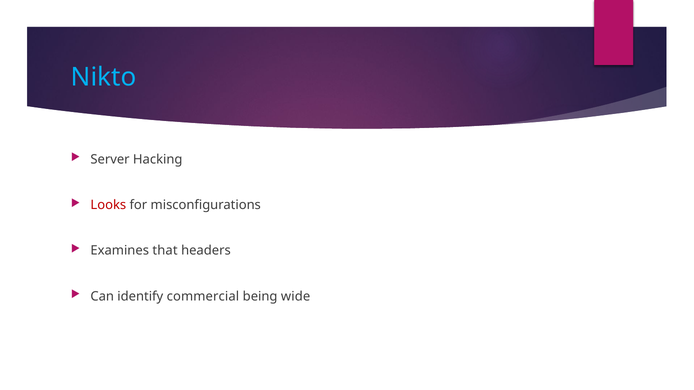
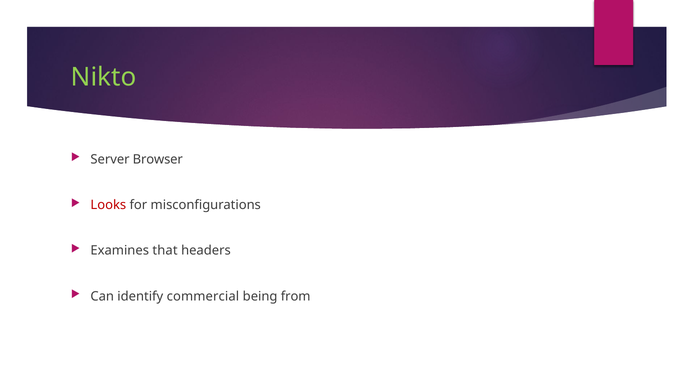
Nikto colour: light blue -> light green
Hacking: Hacking -> Browser
wide: wide -> from
